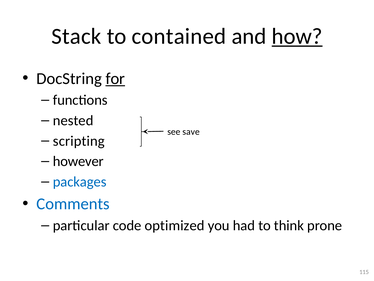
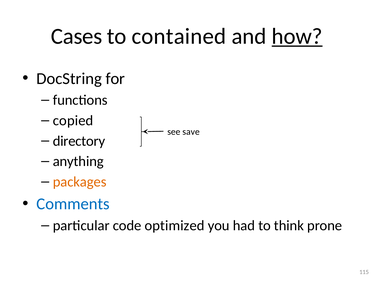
Stack: Stack -> Cases
for underline: present -> none
nested: nested -> copied
scripting: scripting -> directory
however: however -> anything
packages colour: blue -> orange
